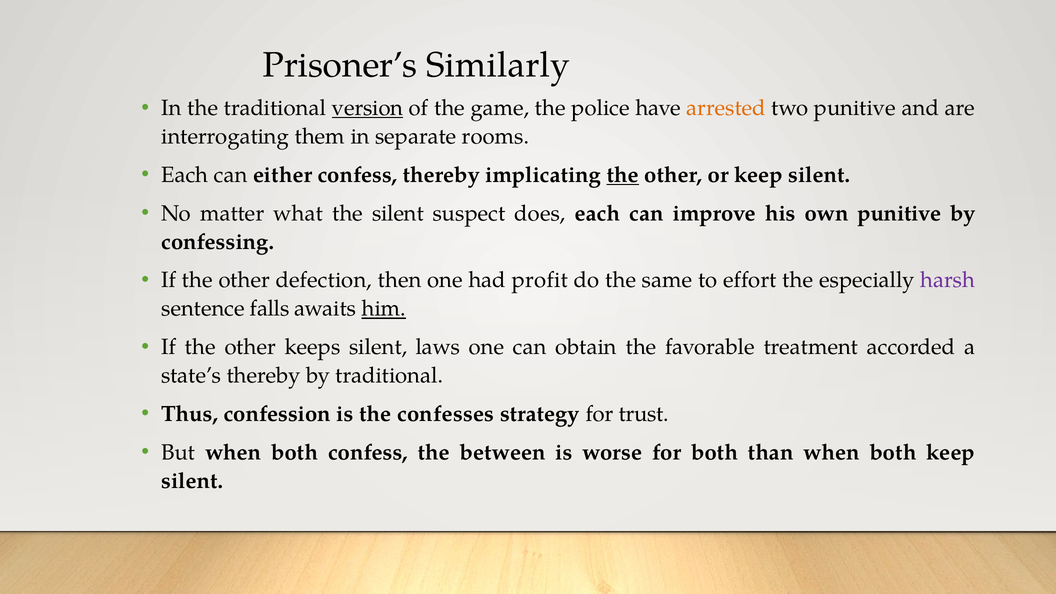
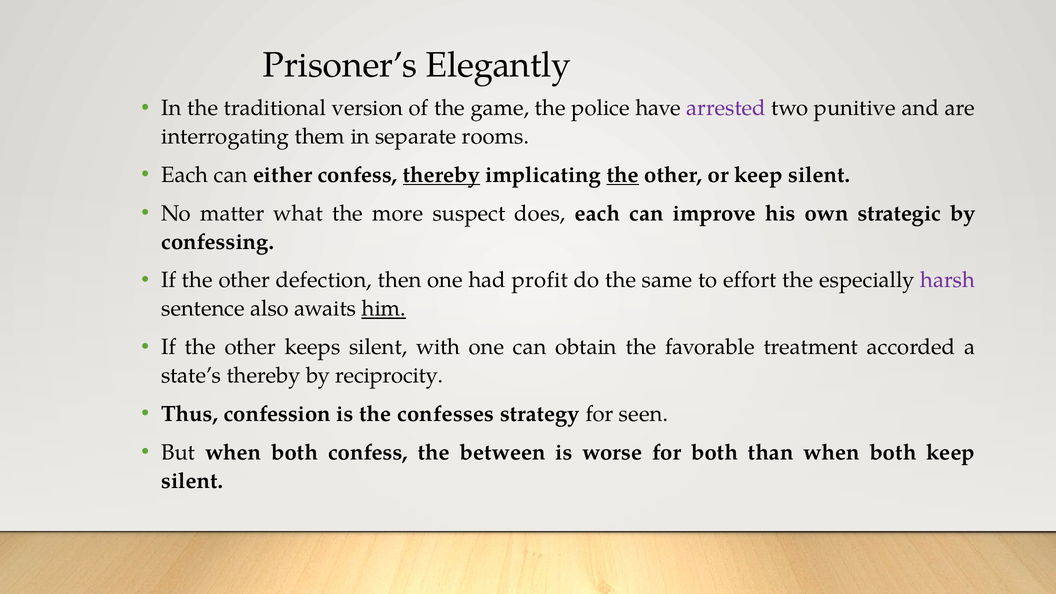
Similarly: Similarly -> Elegantly
version underline: present -> none
arrested colour: orange -> purple
thereby at (441, 175) underline: none -> present
the silent: silent -> more
own punitive: punitive -> strategic
falls: falls -> also
laws: laws -> with
by traditional: traditional -> reciprocity
trust: trust -> seen
